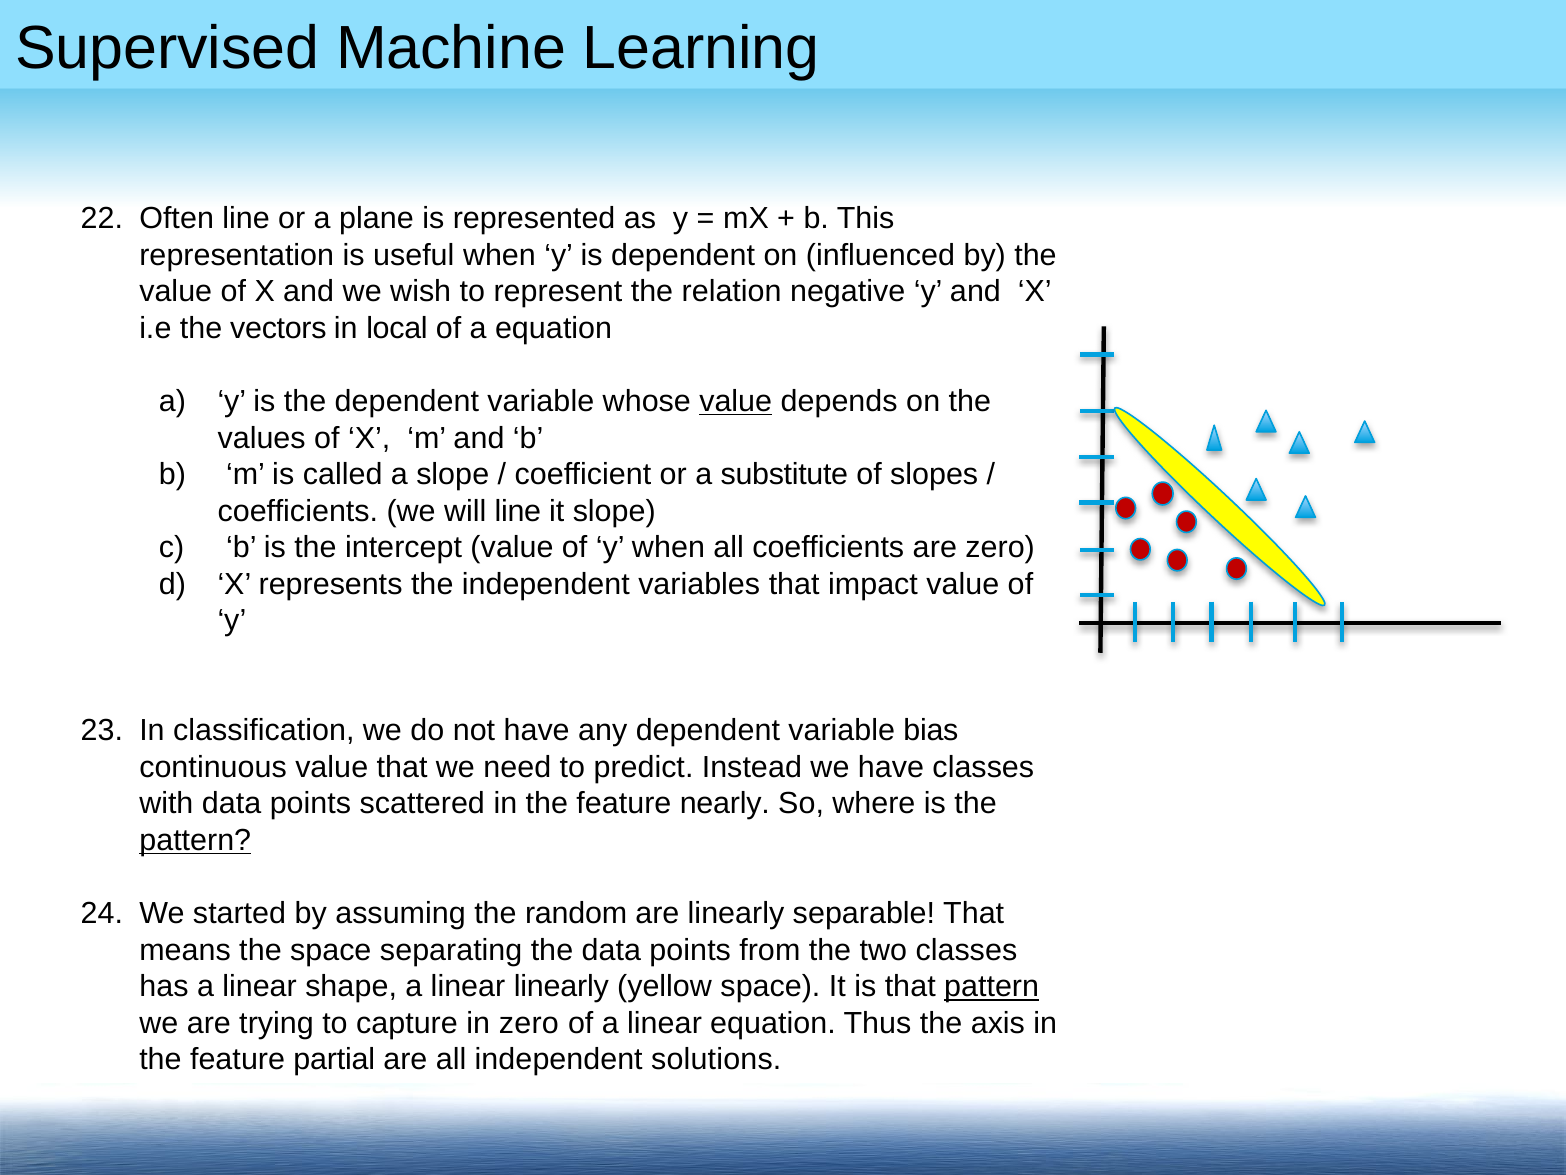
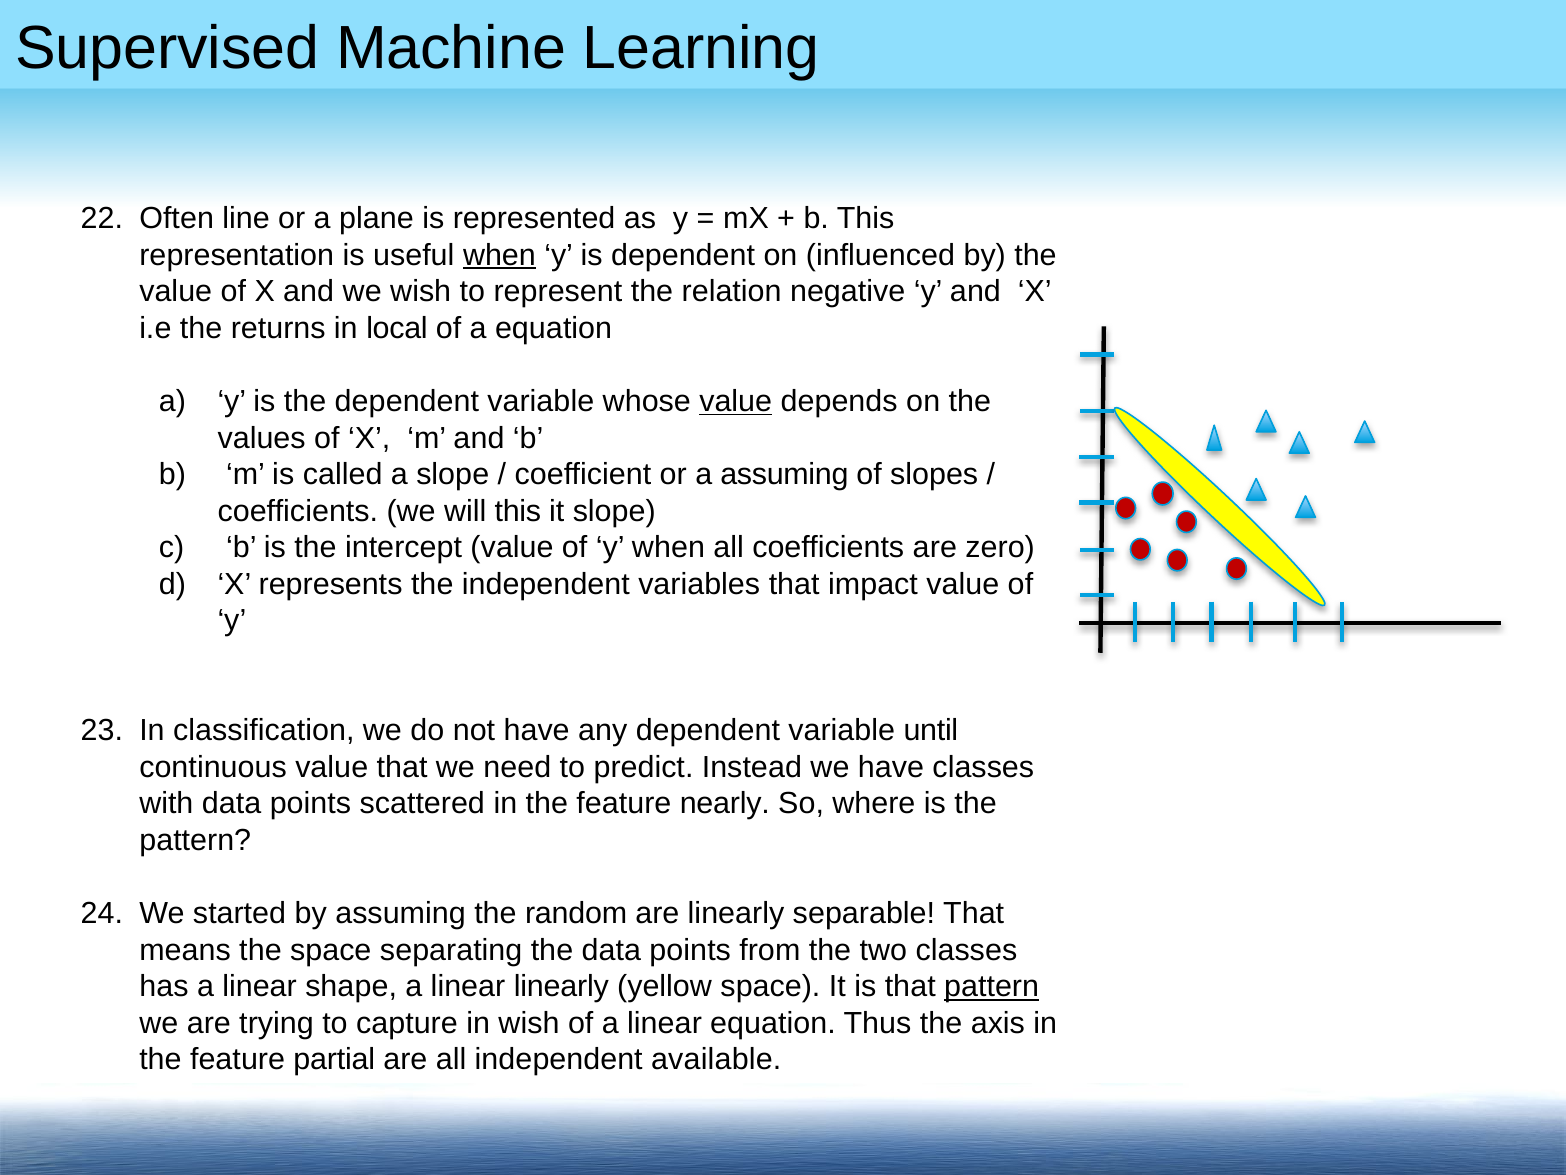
when at (499, 255) underline: none -> present
vectors: vectors -> returns
a substitute: substitute -> assuming
will line: line -> this
bias: bias -> until
pattern at (195, 840) underline: present -> none
in zero: zero -> wish
solutions: solutions -> available
